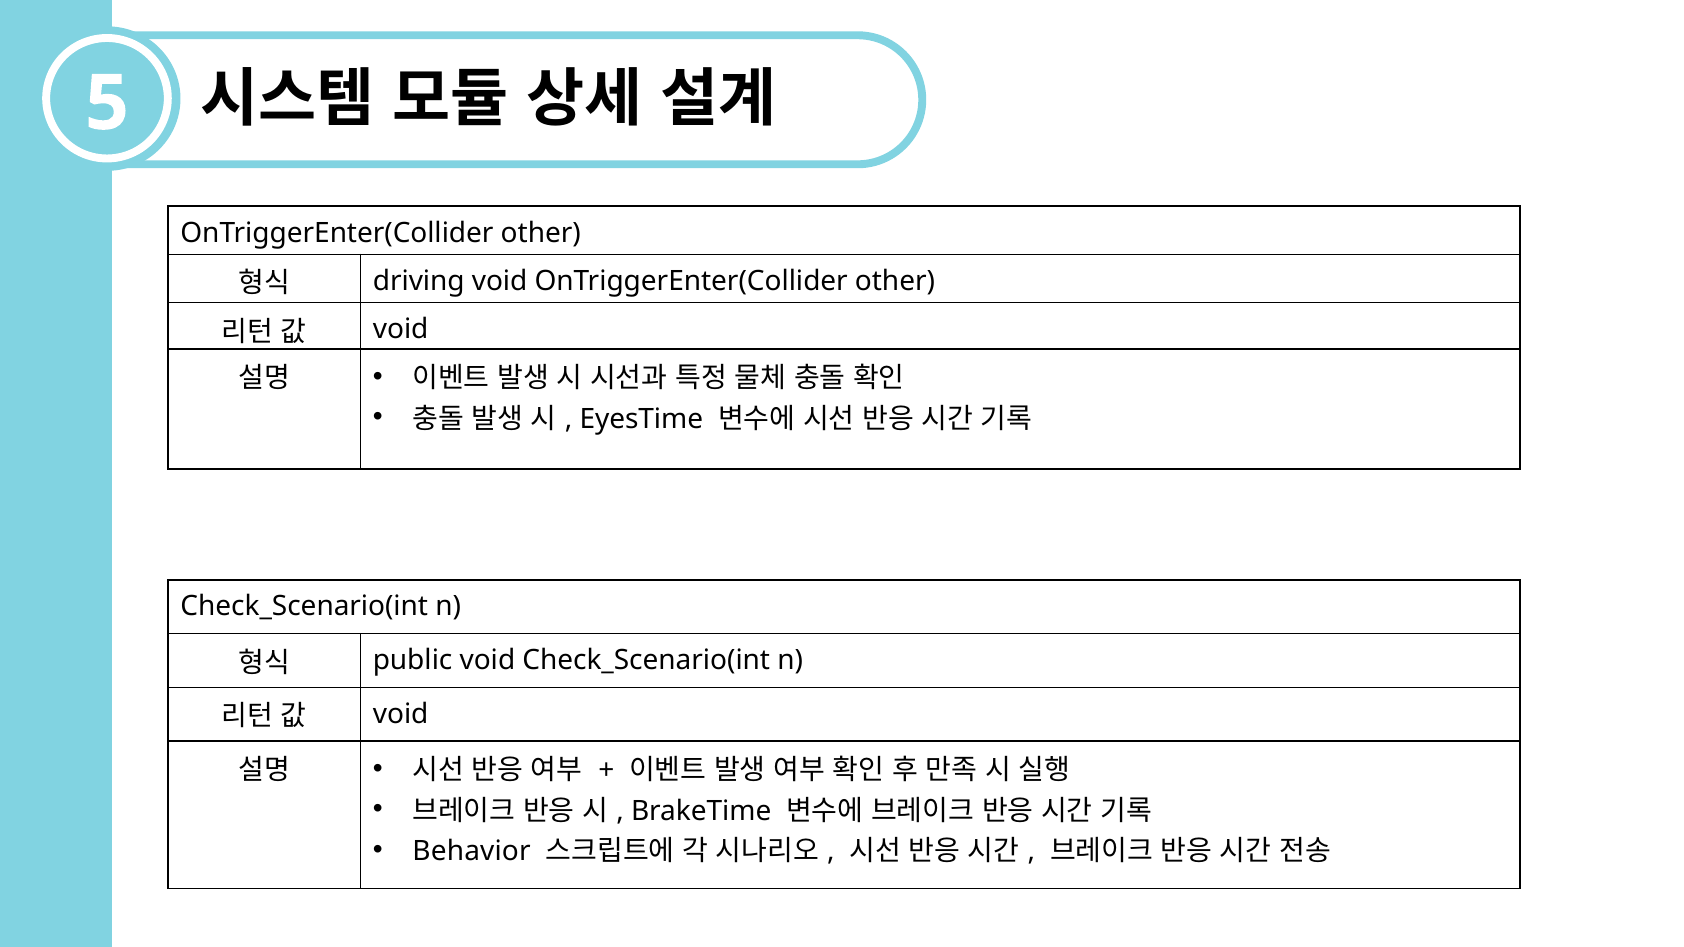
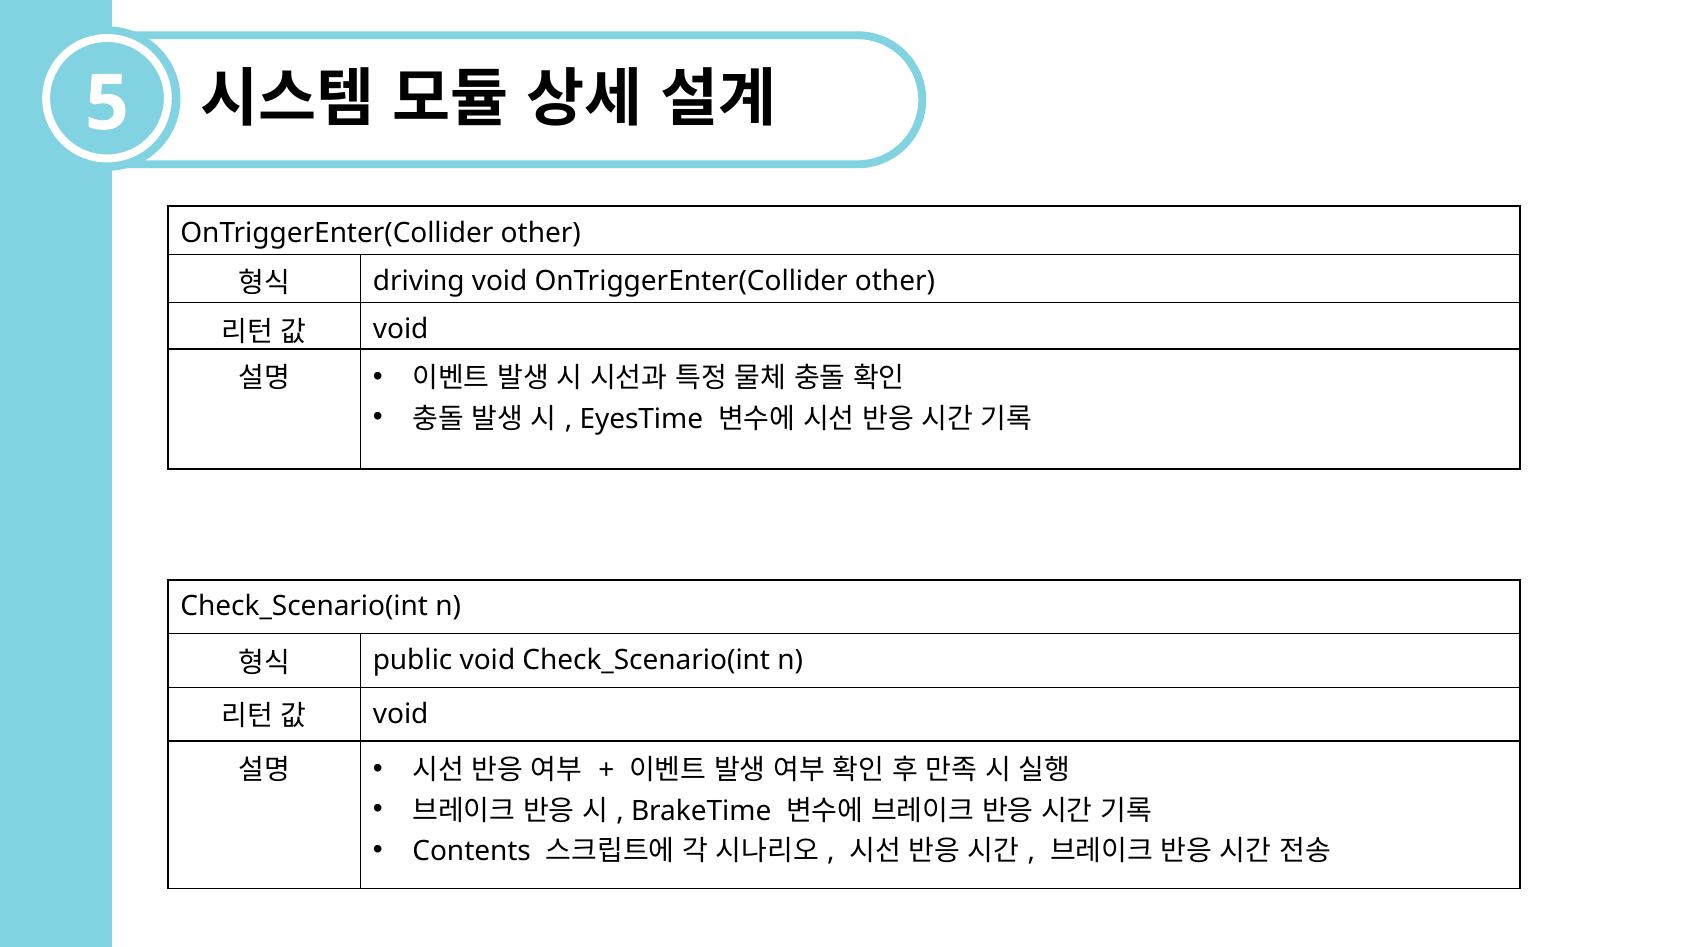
Behavior: Behavior -> Contents
